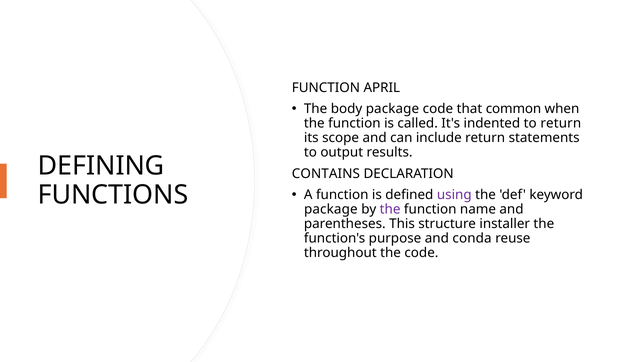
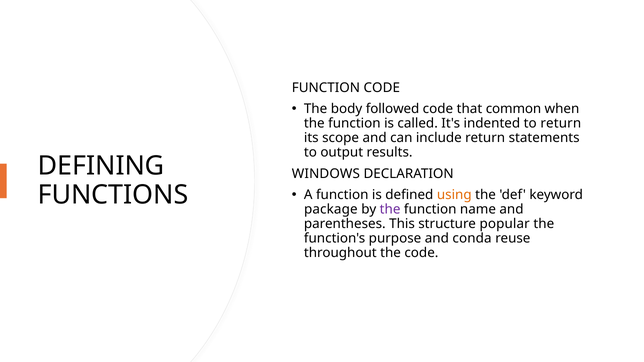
FUNCTION APRIL: APRIL -> CODE
body package: package -> followed
CONTAINS: CONTAINS -> WINDOWS
using colour: purple -> orange
installer: installer -> popular
